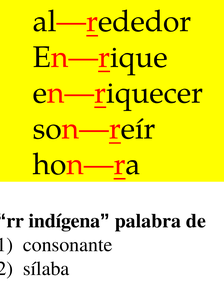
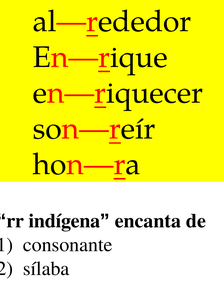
palabra: palabra -> encanta
